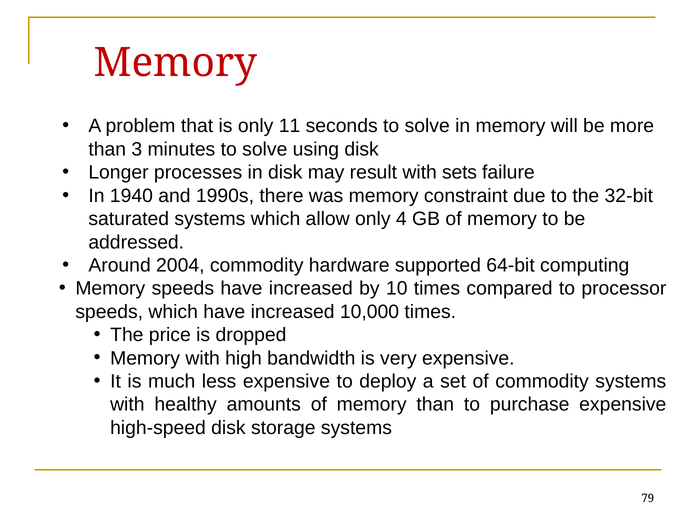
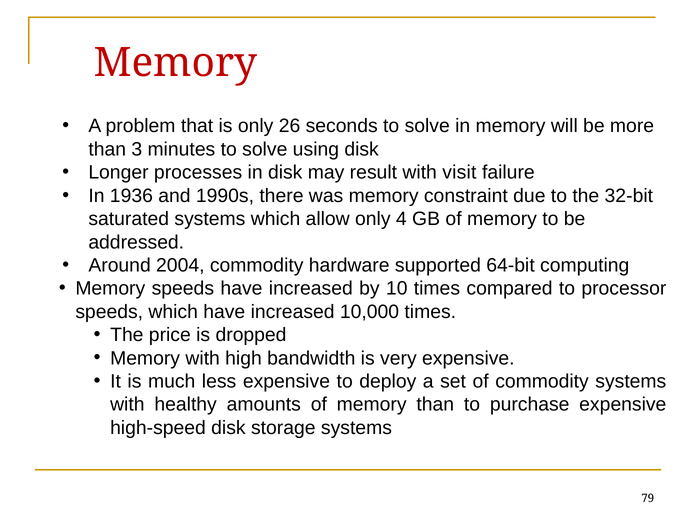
11: 11 -> 26
sets: sets -> visit
1940: 1940 -> 1936
